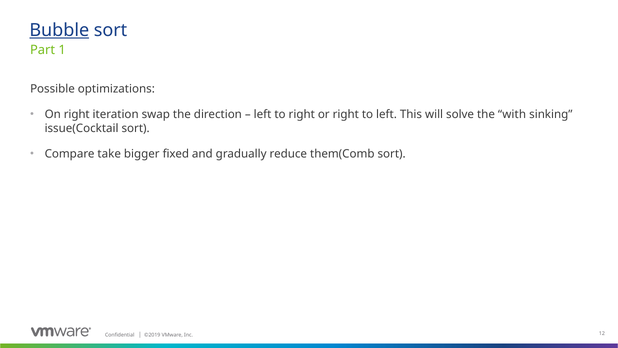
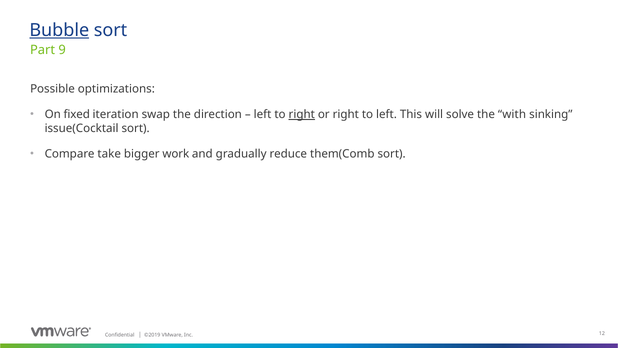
1: 1 -> 9
On right: right -> fixed
right at (302, 114) underline: none -> present
fixed: fixed -> work
